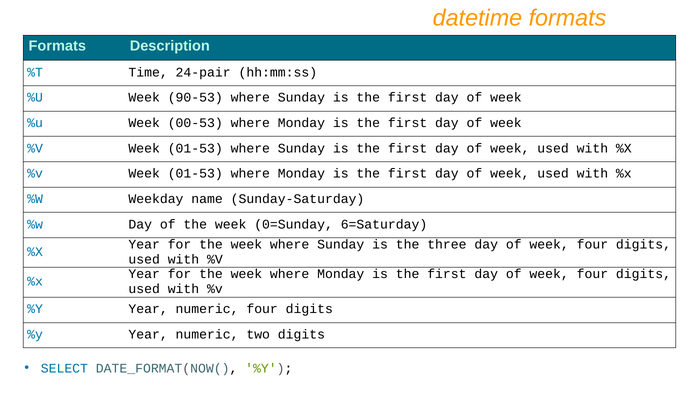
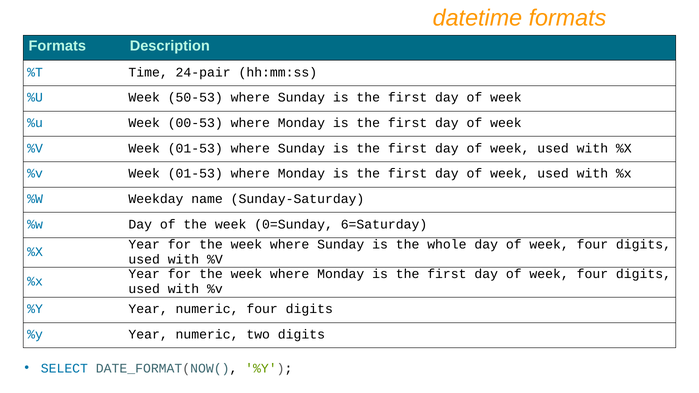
90-53: 90-53 -> 50-53
three: three -> whole
